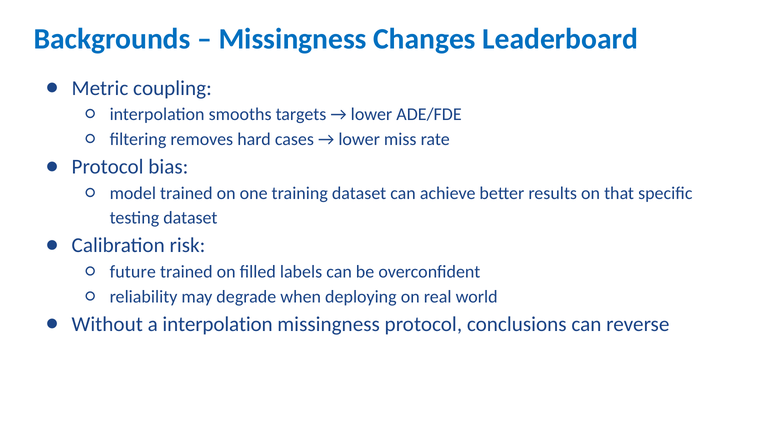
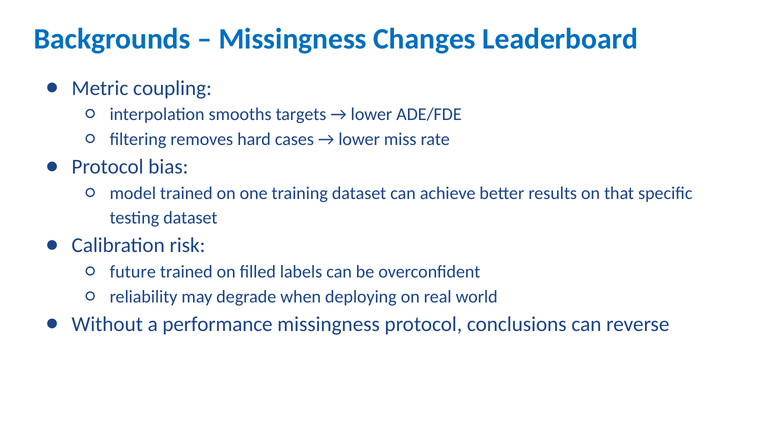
a interpolation: interpolation -> performance
